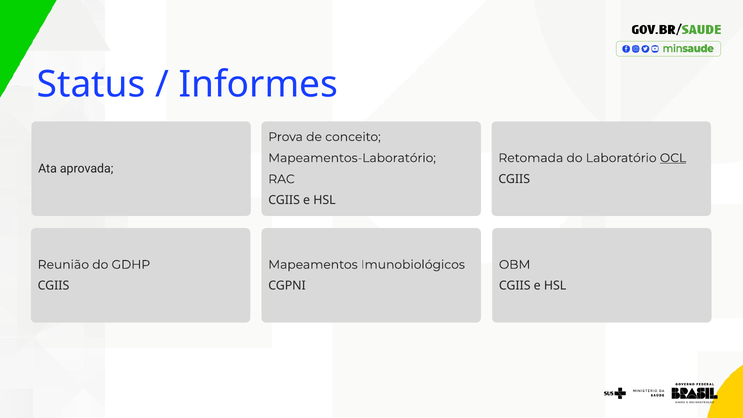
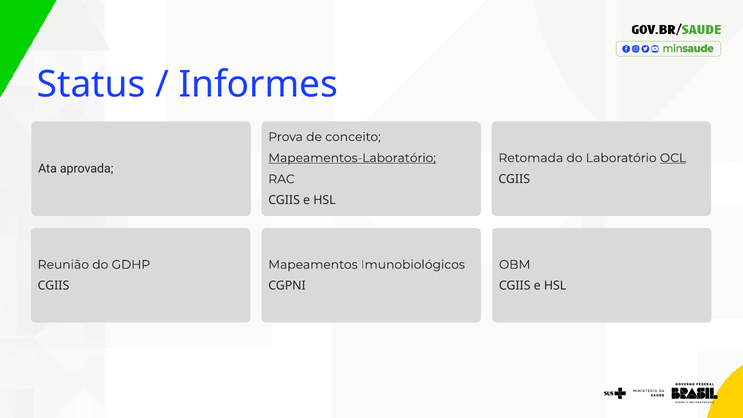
Mapeamentos-Laboratório underline: none -> present
